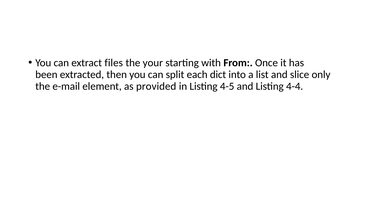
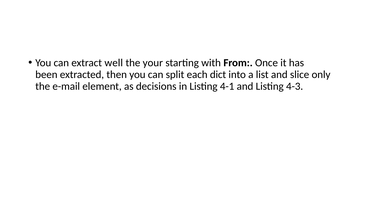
files: files -> well
provided: provided -> decisions
4-5: 4-5 -> 4-1
4-4: 4-4 -> 4-3
